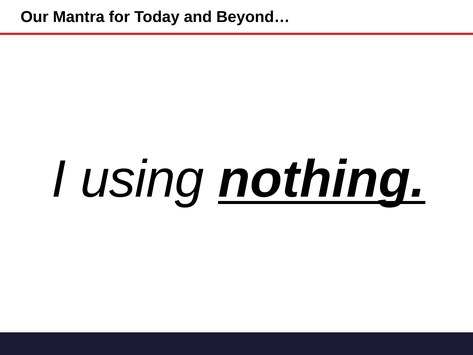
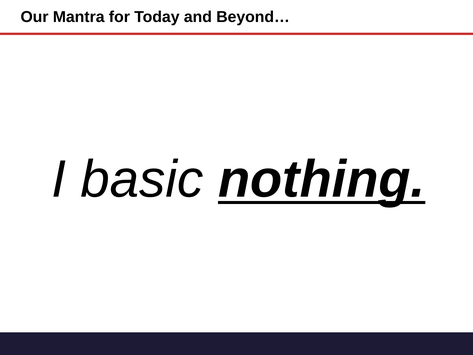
using: using -> basic
